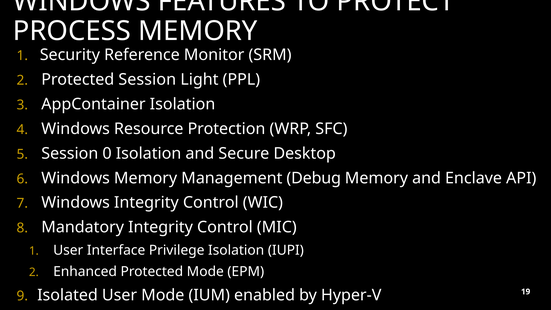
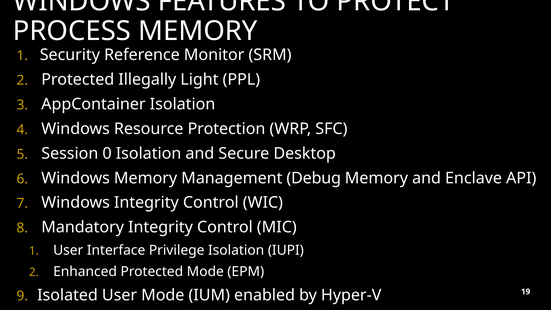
Protected Session: Session -> Illegally
